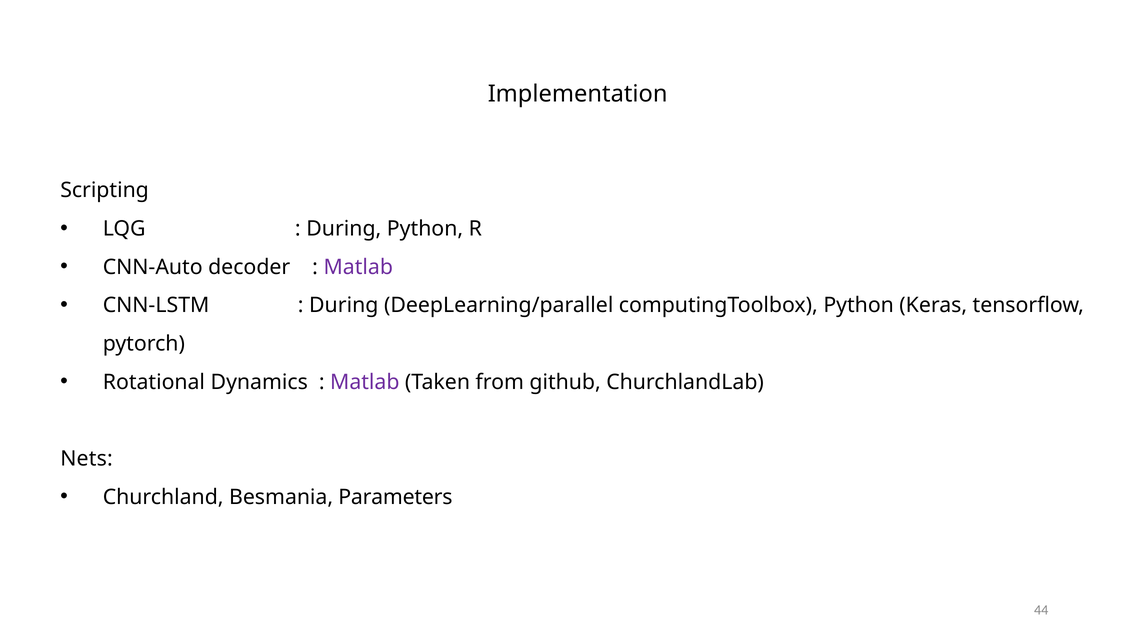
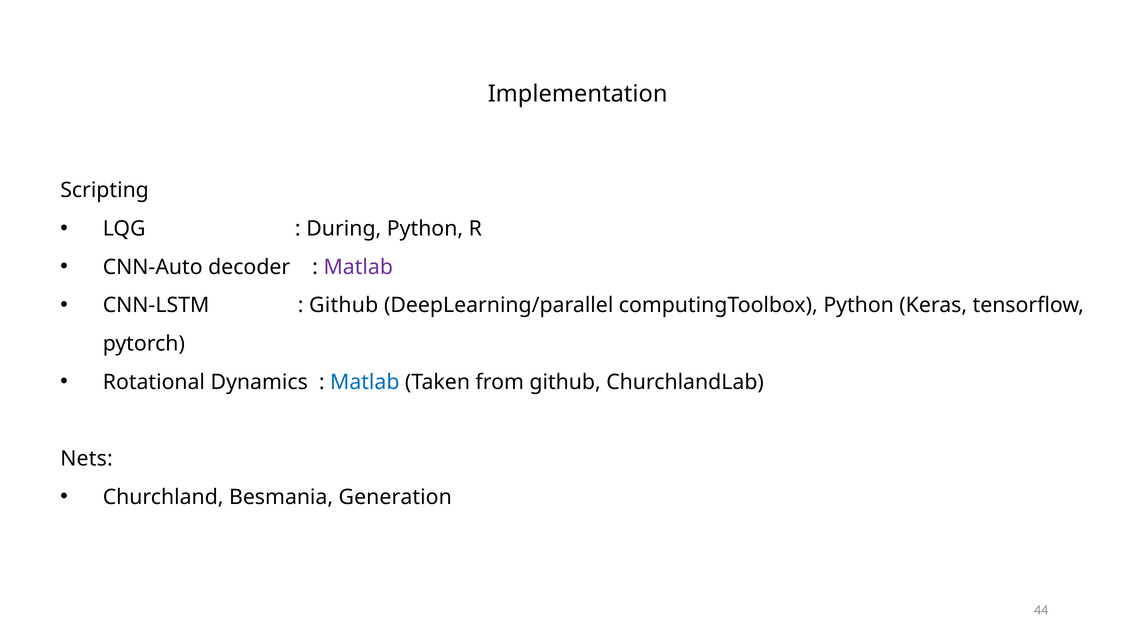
During at (344, 305): During -> Github
Matlab at (365, 382) colour: purple -> blue
Parameters: Parameters -> Generation
